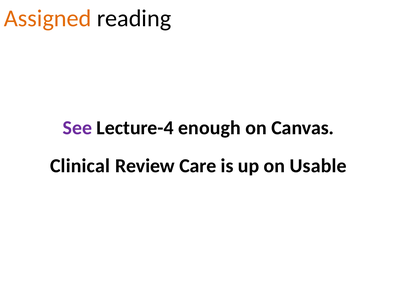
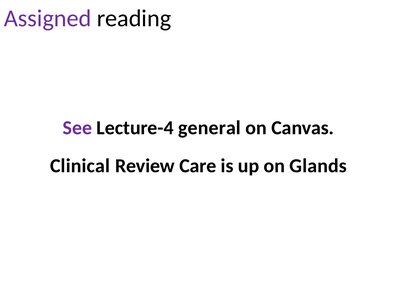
Assigned colour: orange -> purple
enough: enough -> general
Usable: Usable -> Glands
